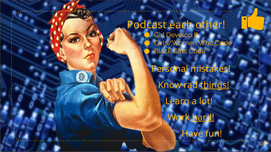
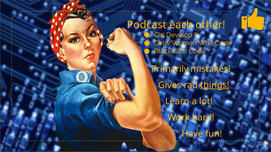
Personal: Personal -> Primarily
Know: Know -> Gives
hard underline: present -> none
